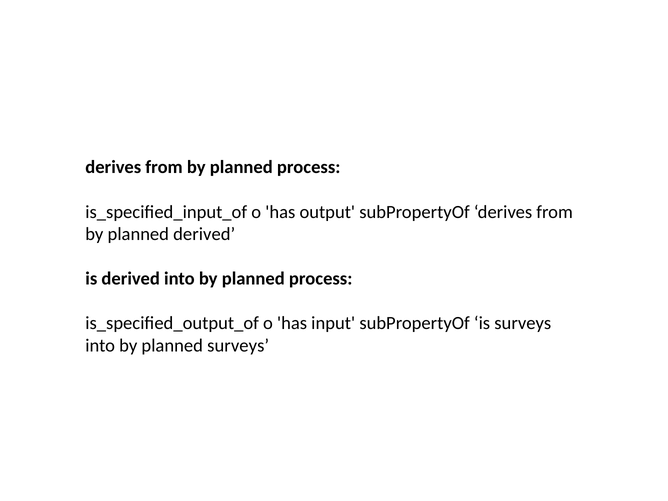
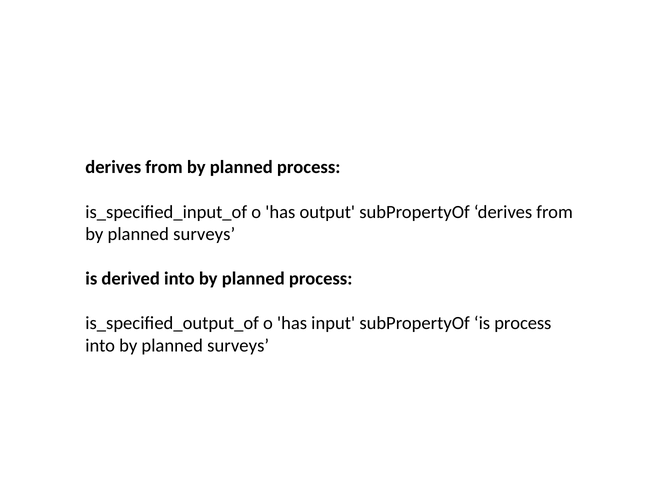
derived at (204, 234): derived -> surveys
is surveys: surveys -> process
